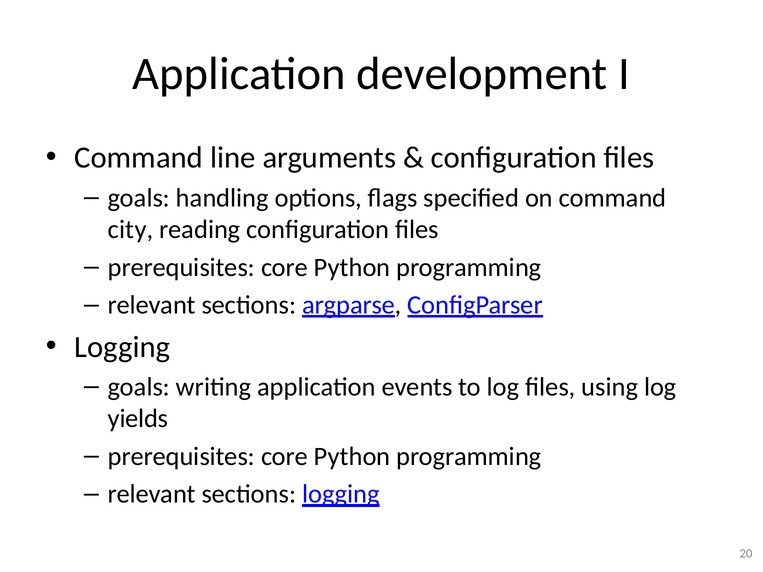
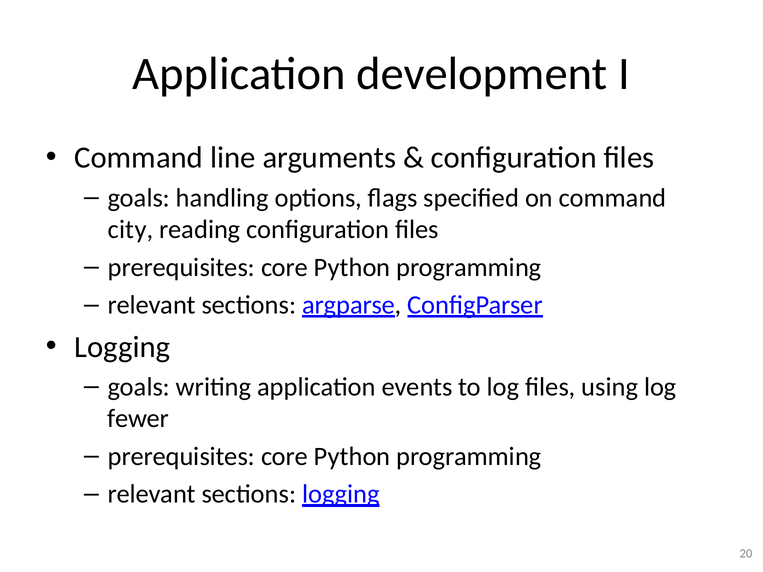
yields: yields -> fewer
